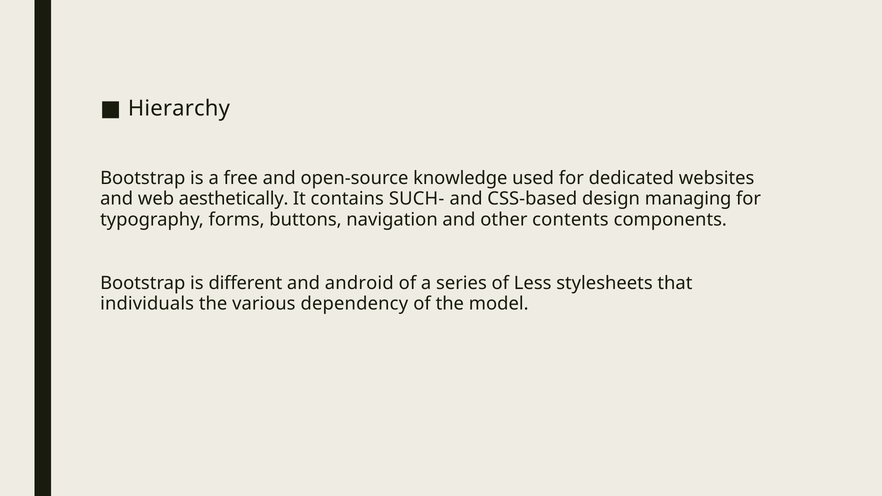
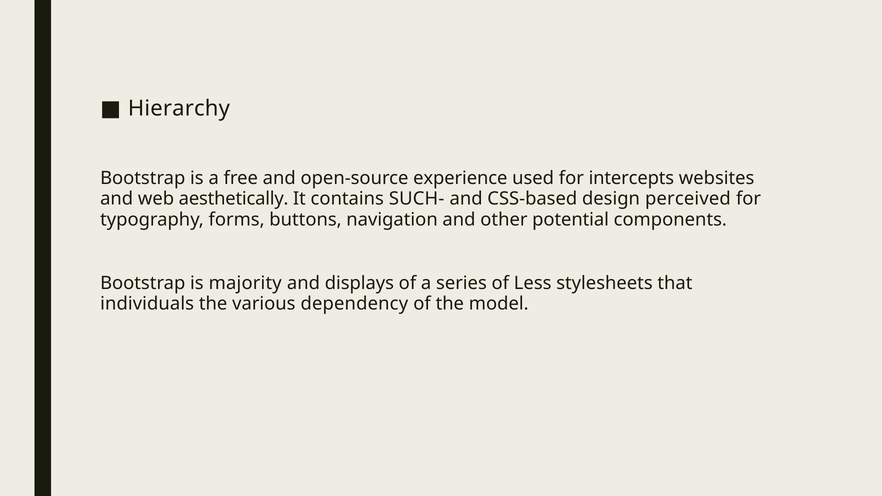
knowledge: knowledge -> experience
dedicated: dedicated -> intercepts
managing: managing -> perceived
contents: contents -> potential
different: different -> majority
android: android -> displays
